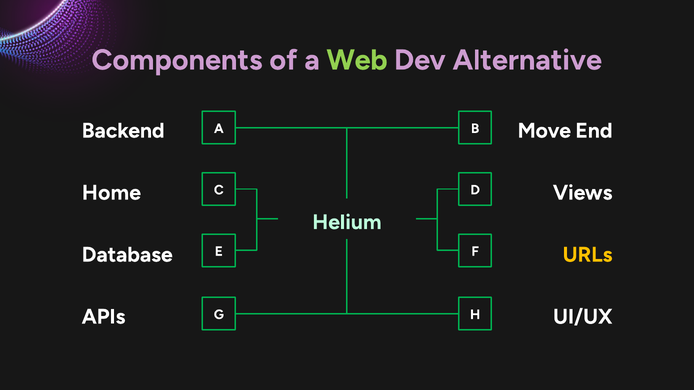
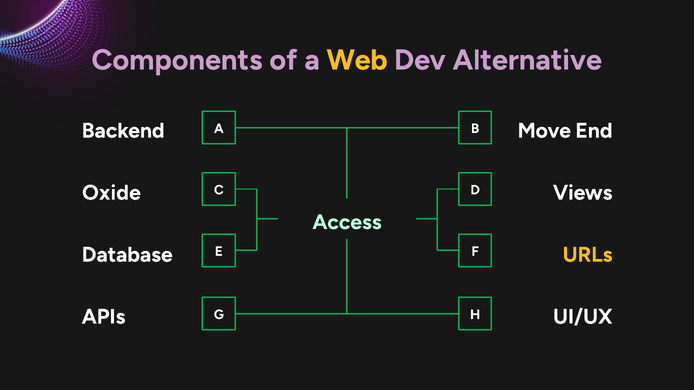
Web colour: light green -> yellow
Home: Home -> Oxide
Helium: Helium -> Access
